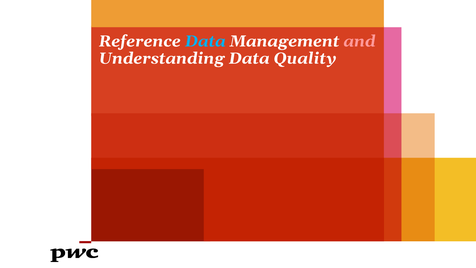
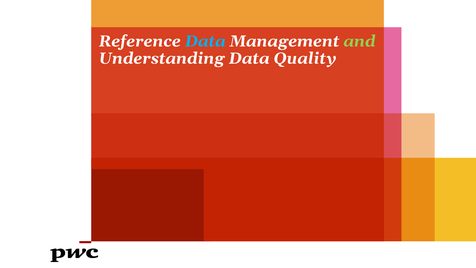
and colour: pink -> light green
